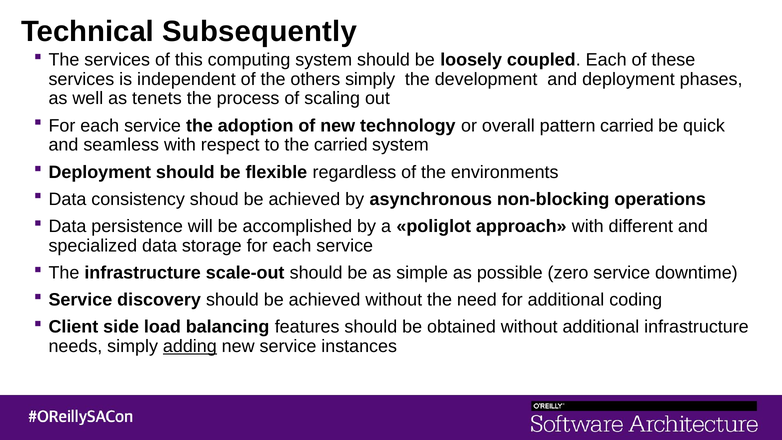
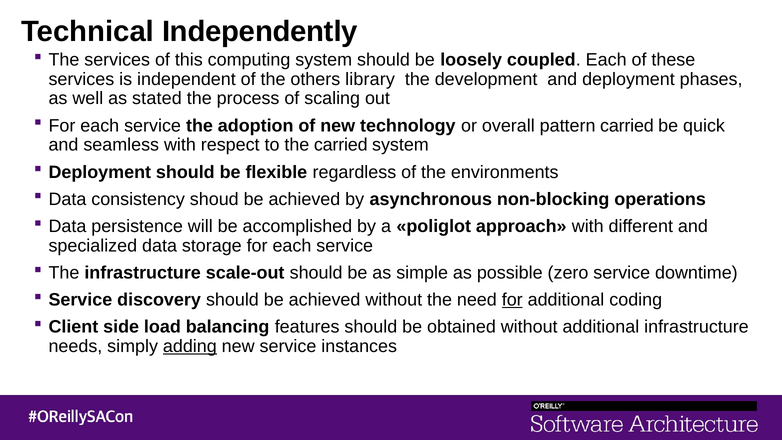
Subsequently: Subsequently -> Independently
others simply: simply -> library
tenets: tenets -> stated
for at (512, 300) underline: none -> present
